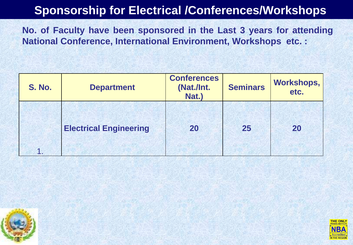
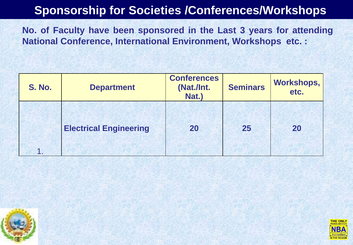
for Electrical: Electrical -> Societies
